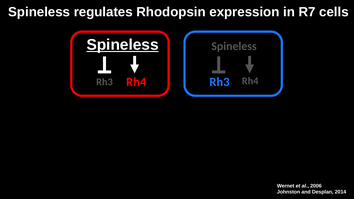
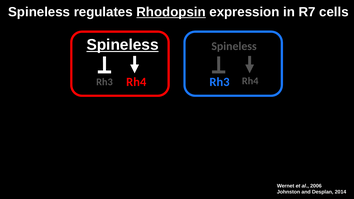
Rhodopsin underline: none -> present
